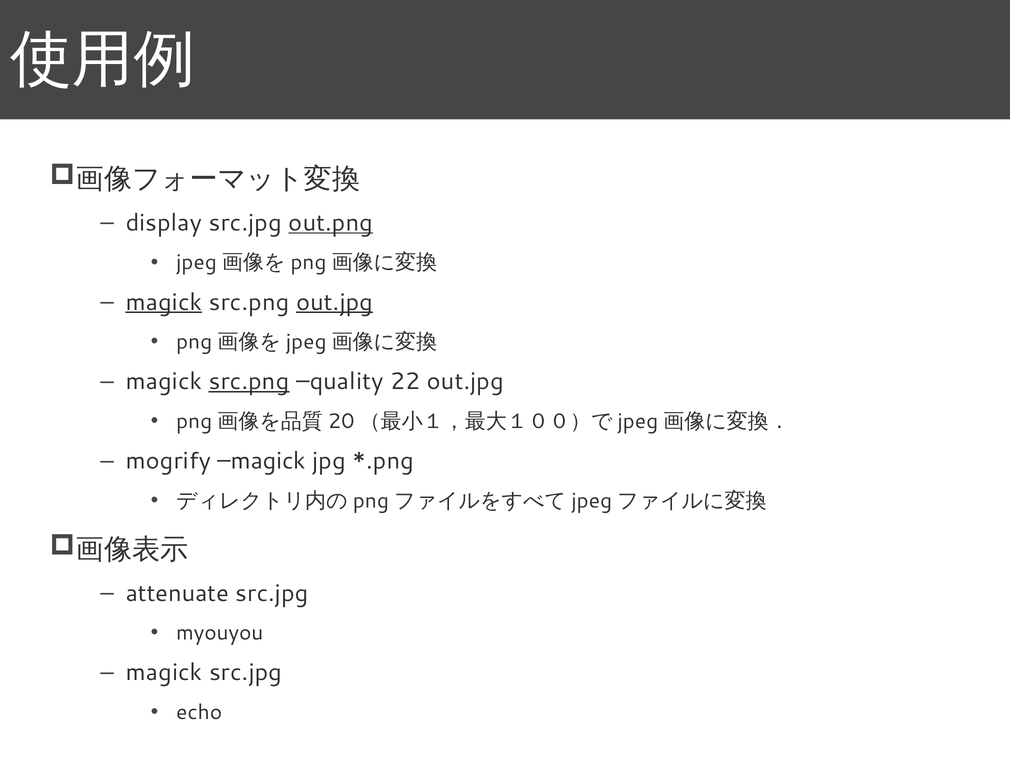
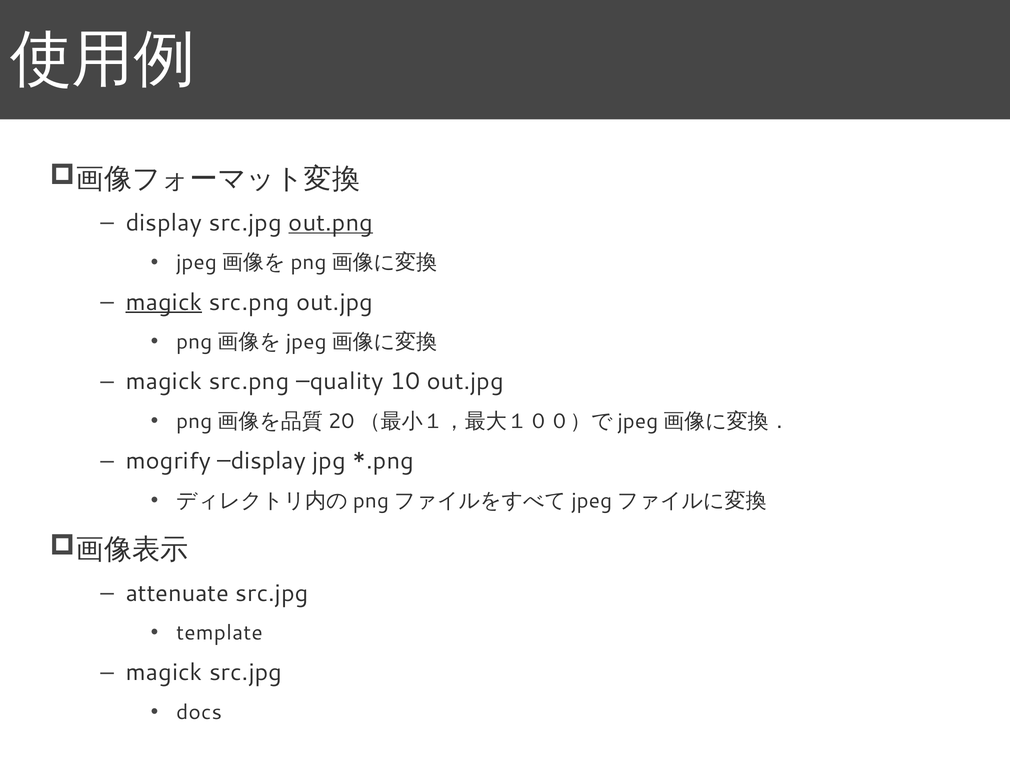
out.jpg at (335, 302) underline: present -> none
src.png at (249, 381) underline: present -> none
22: 22 -> 10
mogrify magick: magick -> display
myouyou: myouyou -> template
echo: echo -> docs
